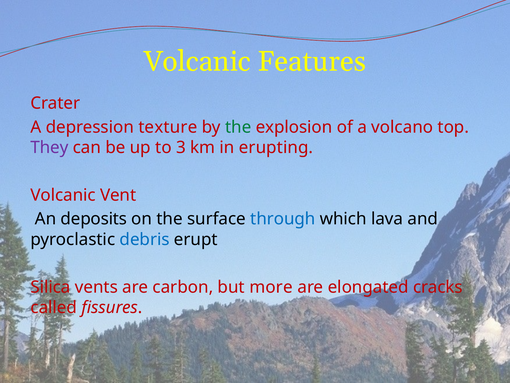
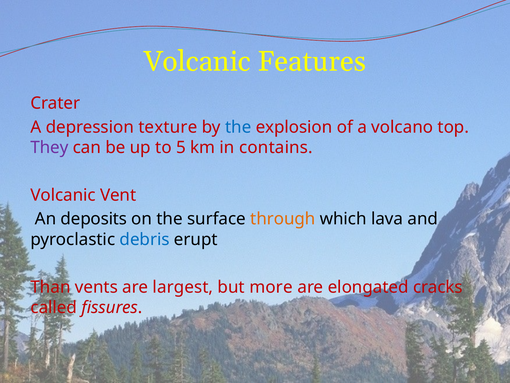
the at (238, 127) colour: green -> blue
3: 3 -> 5
erupting: erupting -> contains
through colour: blue -> orange
Silica: Silica -> Than
carbon: carbon -> largest
